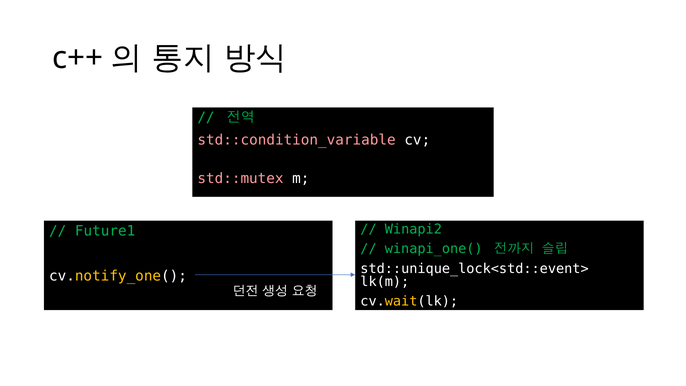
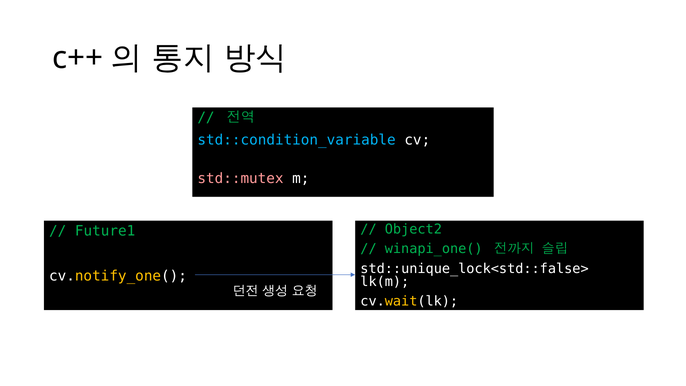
std::condition_variable colour: pink -> light blue
Winapi2: Winapi2 -> Object2
std::unique_lock<std::event>: std::unique_lock<std::event> -> std::unique_lock<std::false>
